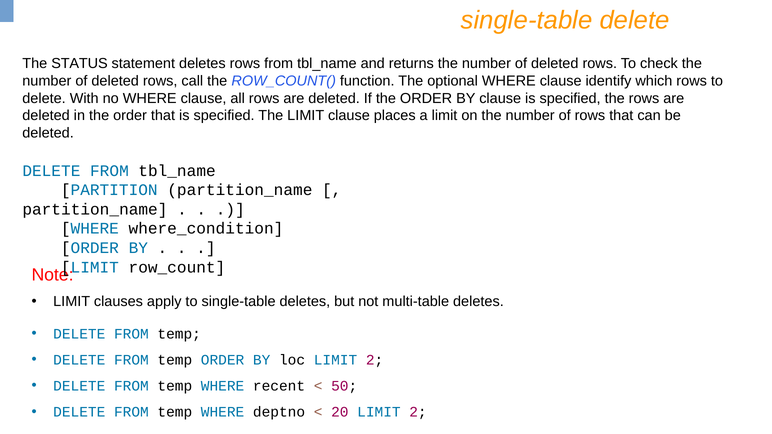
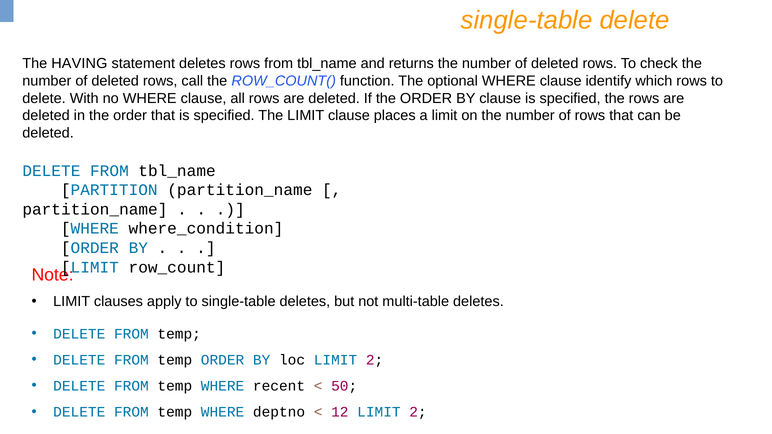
STATUS: STATUS -> HAVING
20: 20 -> 12
